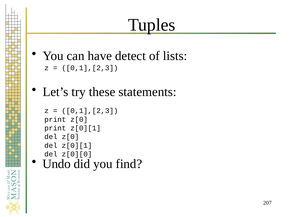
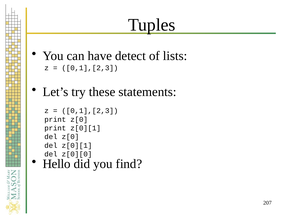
Undo: Undo -> Hello
